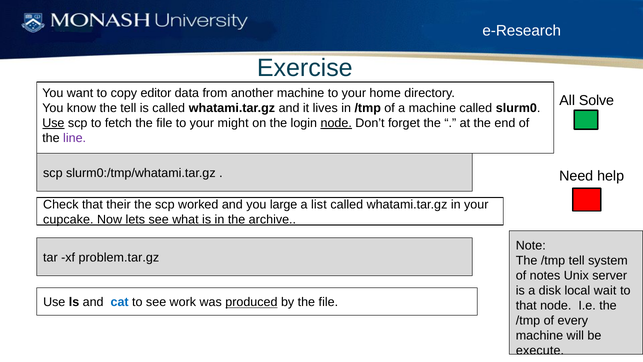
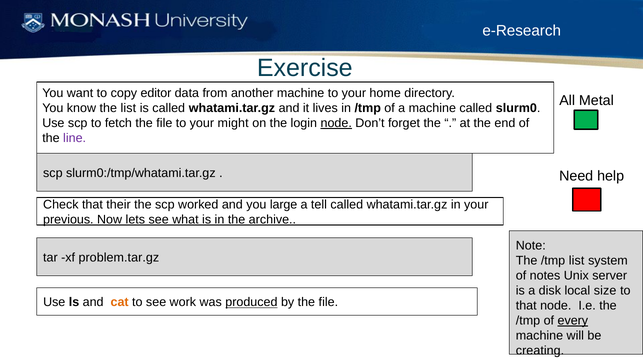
Solve: Solve -> Metal
the tell: tell -> list
Use at (53, 123) underline: present -> none
list: list -> tell
cupcake: cupcake -> previous
/tmp tell: tell -> list
wait: wait -> size
cat colour: blue -> orange
every underline: none -> present
execute: execute -> creating
